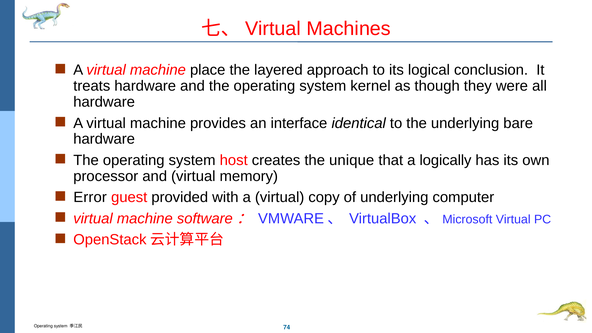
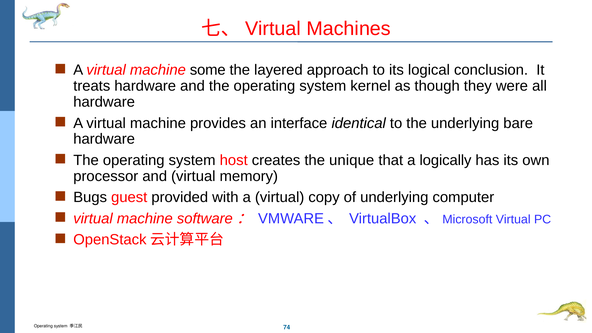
place: place -> some
Error: Error -> Bugs
